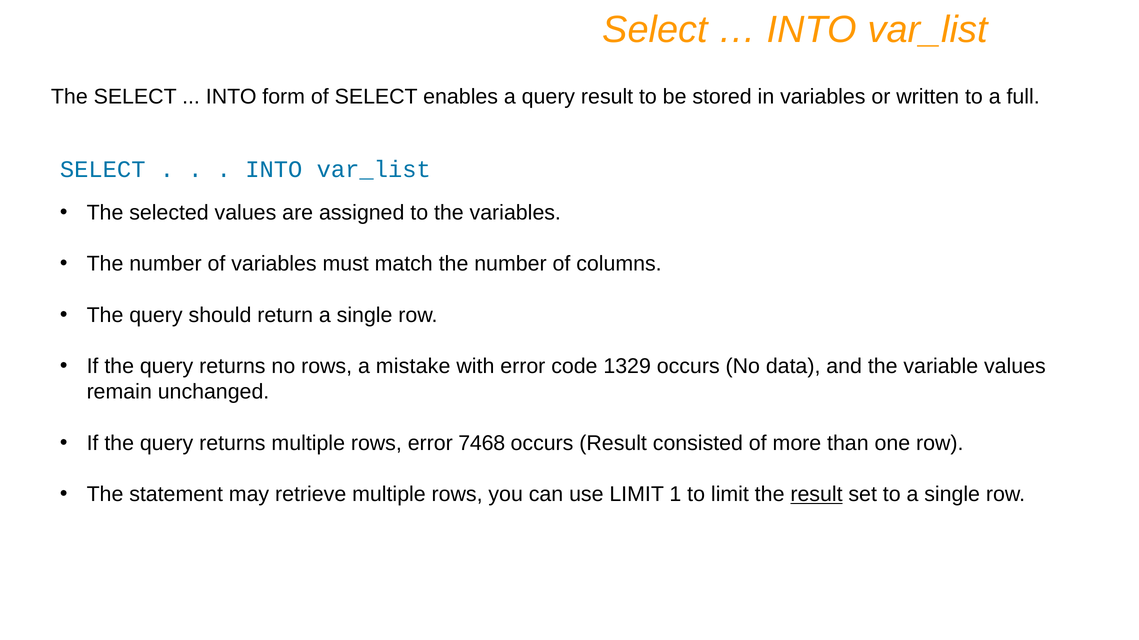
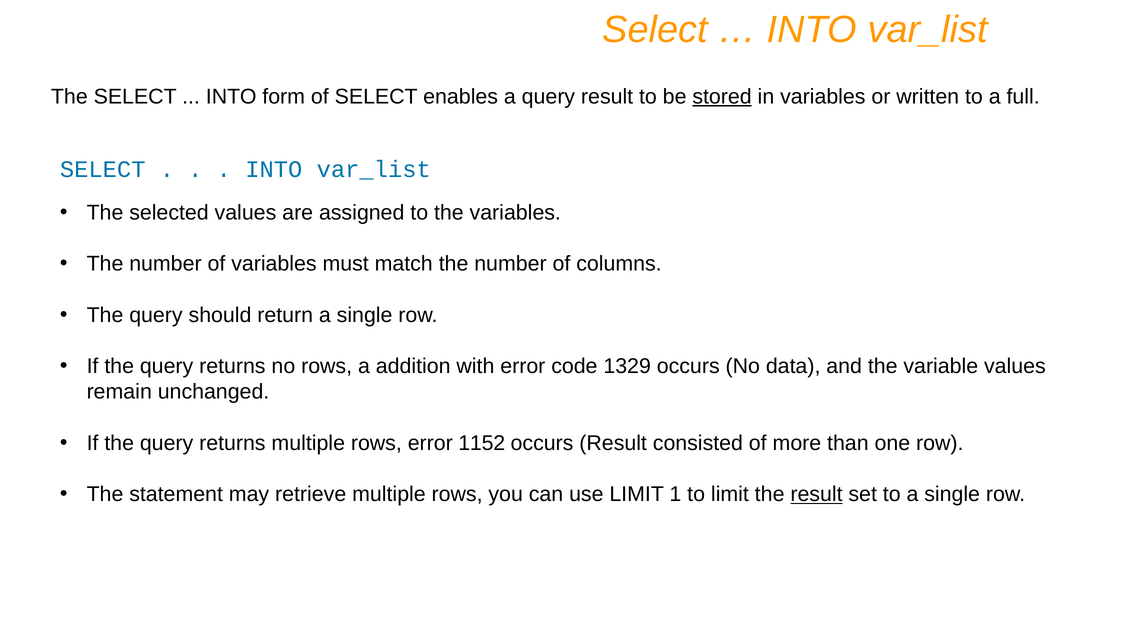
stored underline: none -> present
mistake: mistake -> addition
7468: 7468 -> 1152
